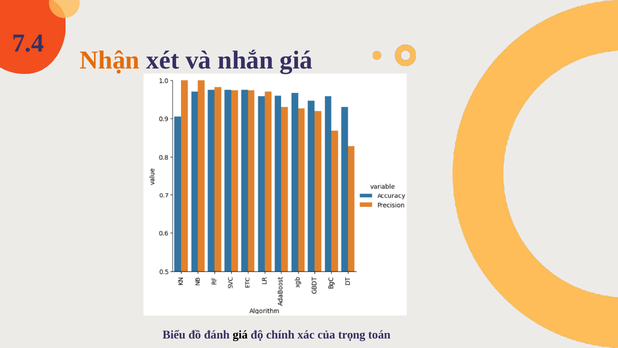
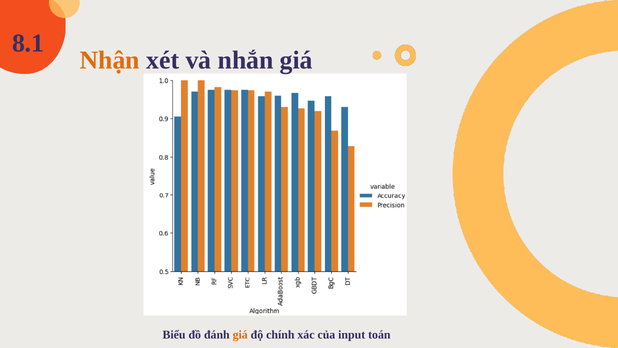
7.4: 7.4 -> 8.1
giá at (240, 335) colour: black -> orange
trọng: trọng -> input
